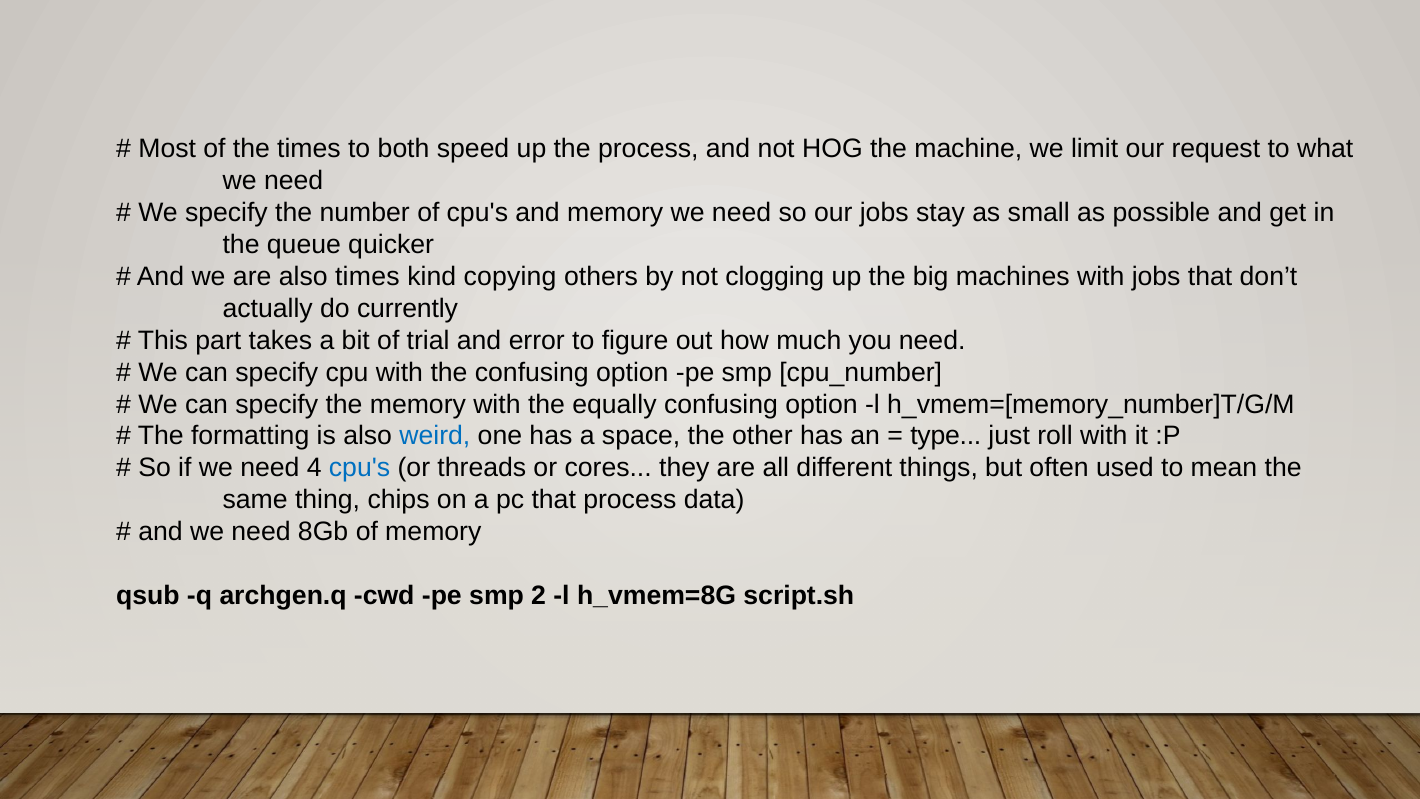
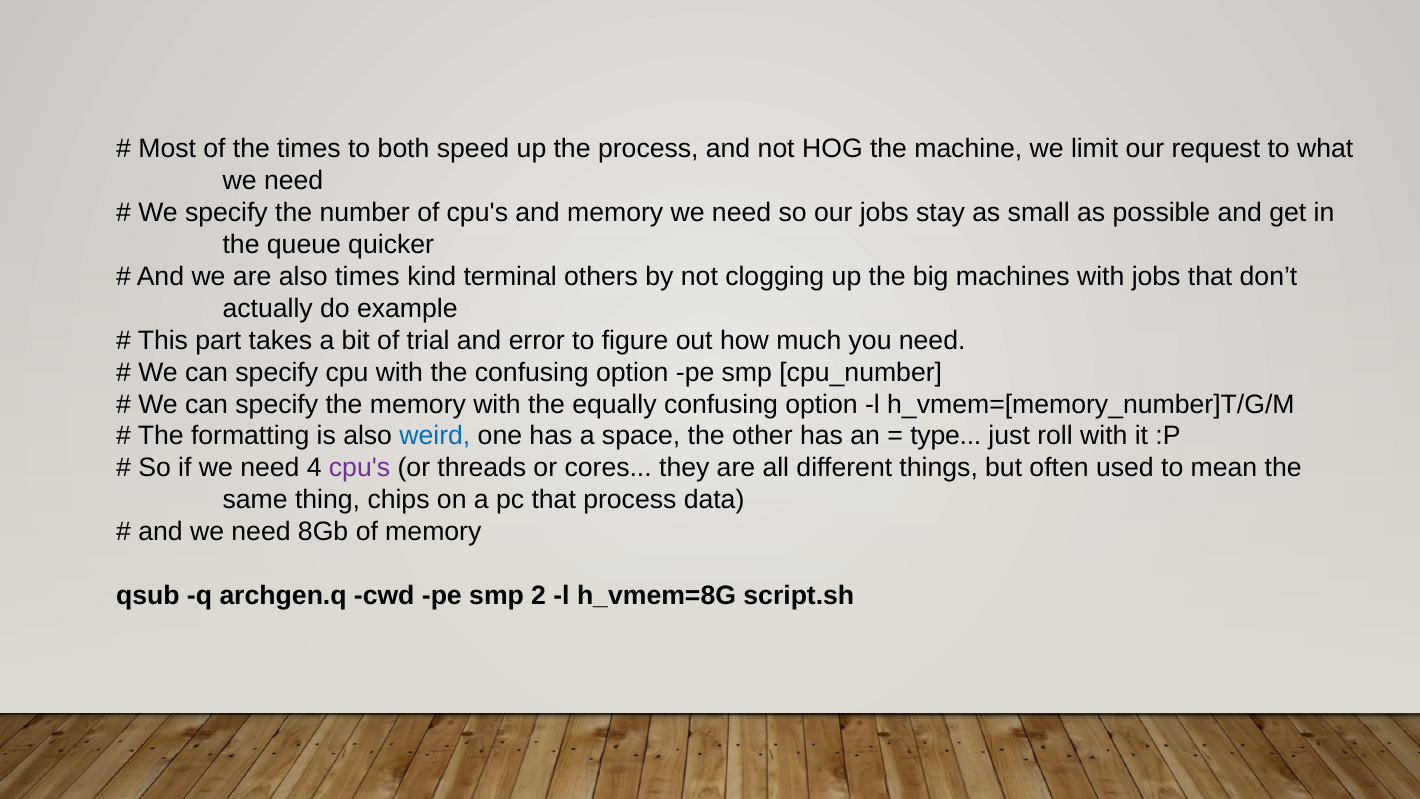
copying: copying -> terminal
currently: currently -> example
cpu's at (360, 468) colour: blue -> purple
